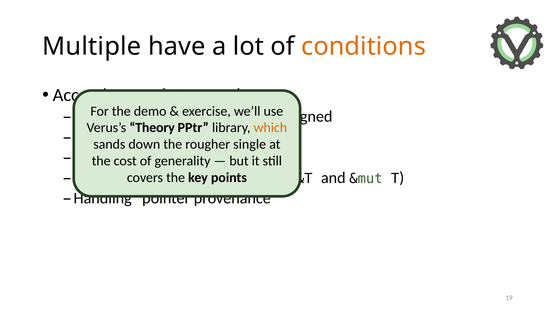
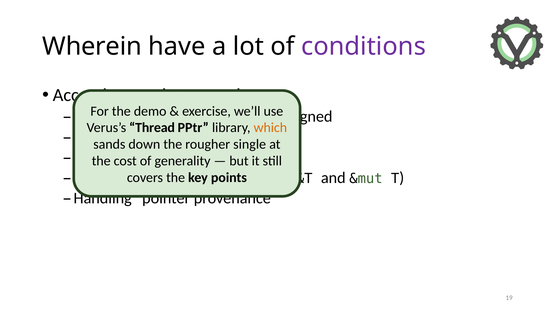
Multiple: Multiple -> Wherein
conditions colour: orange -> purple
Theory: Theory -> Thread
